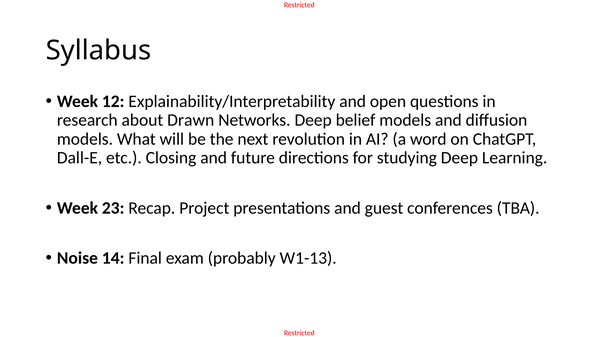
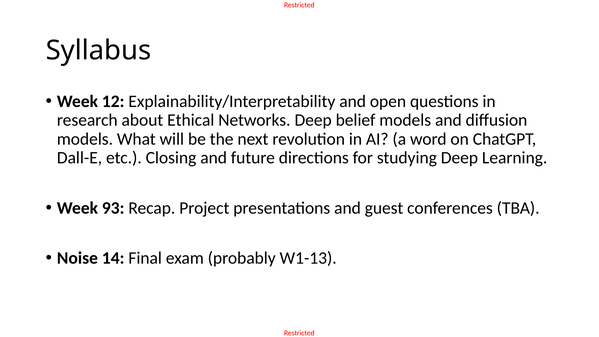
Drawn: Drawn -> Ethical
23: 23 -> 93
